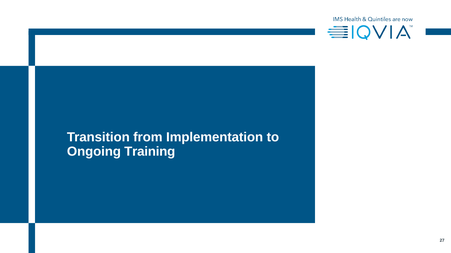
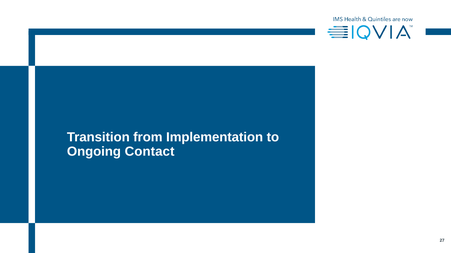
Training: Training -> Contact
